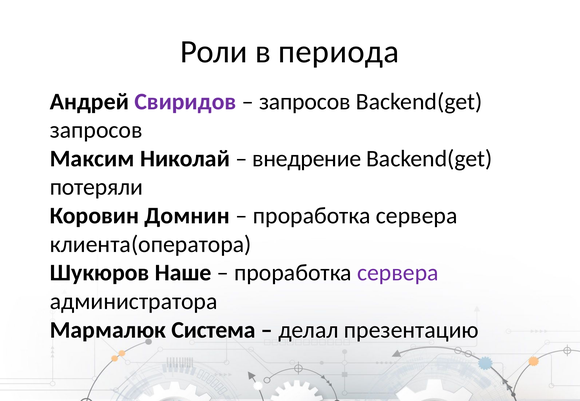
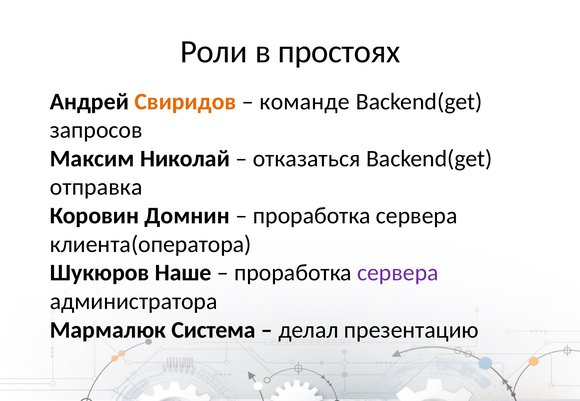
периода: периода -> простоях
Свиридов colour: purple -> orange
запросов at (305, 102): запросов -> команде
внедрение: внедрение -> отказаться
потеряли: потеряли -> отправка
